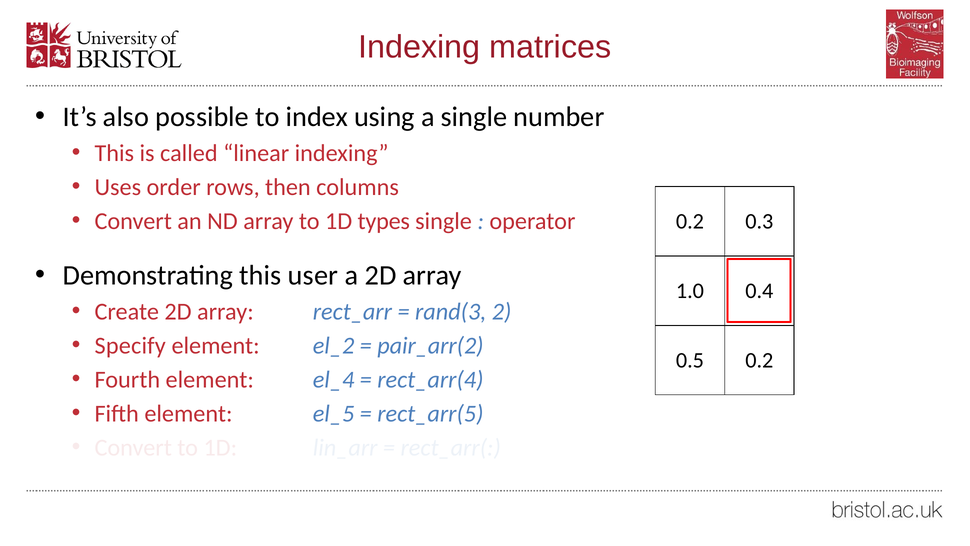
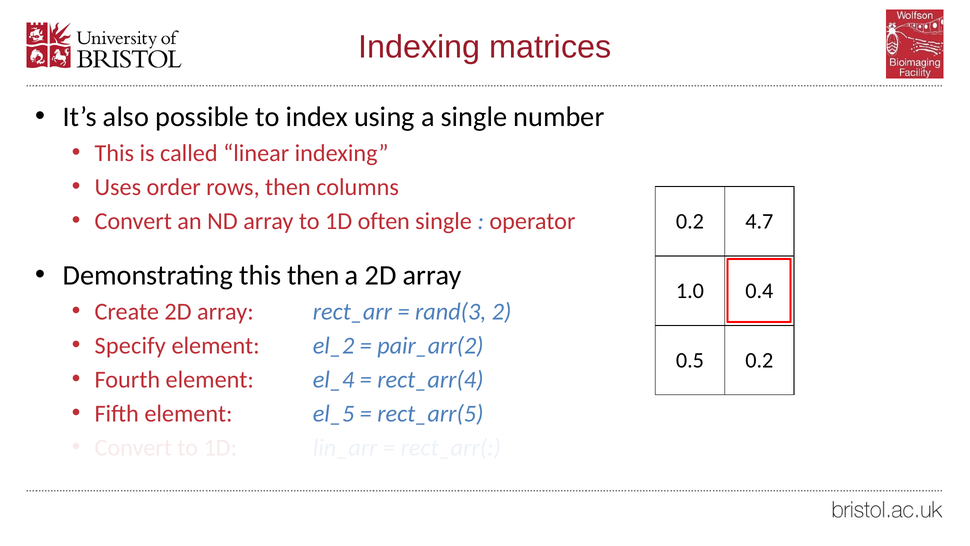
types: types -> often
0.3: 0.3 -> 4.7
this user: user -> then
